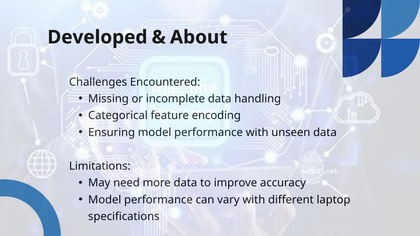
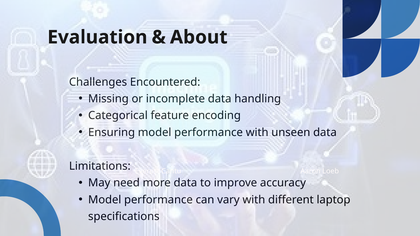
Developed: Developed -> Evaluation
